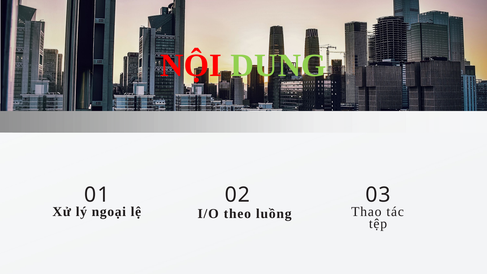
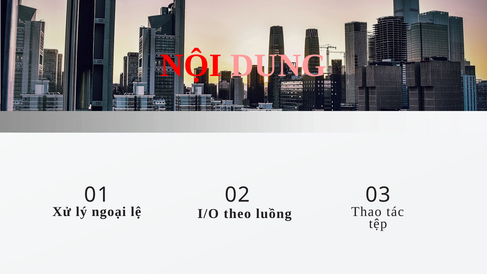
DUNG colour: light green -> pink
